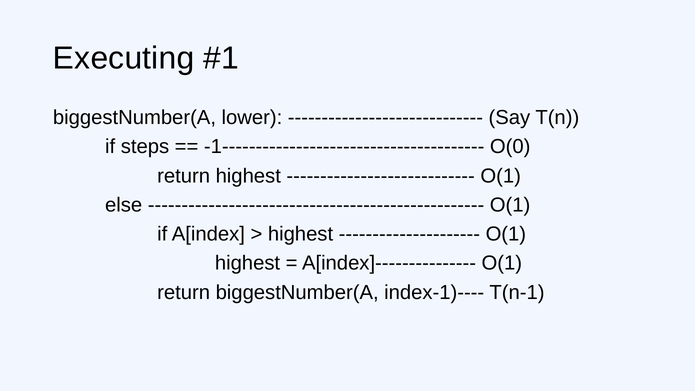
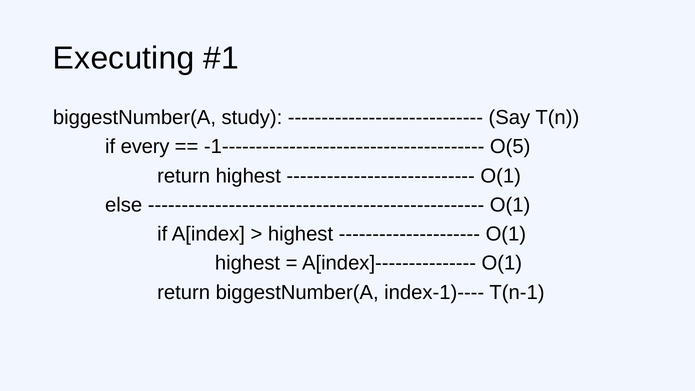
lower: lower -> study
steps: steps -> every
O(0: O(0 -> O(5
